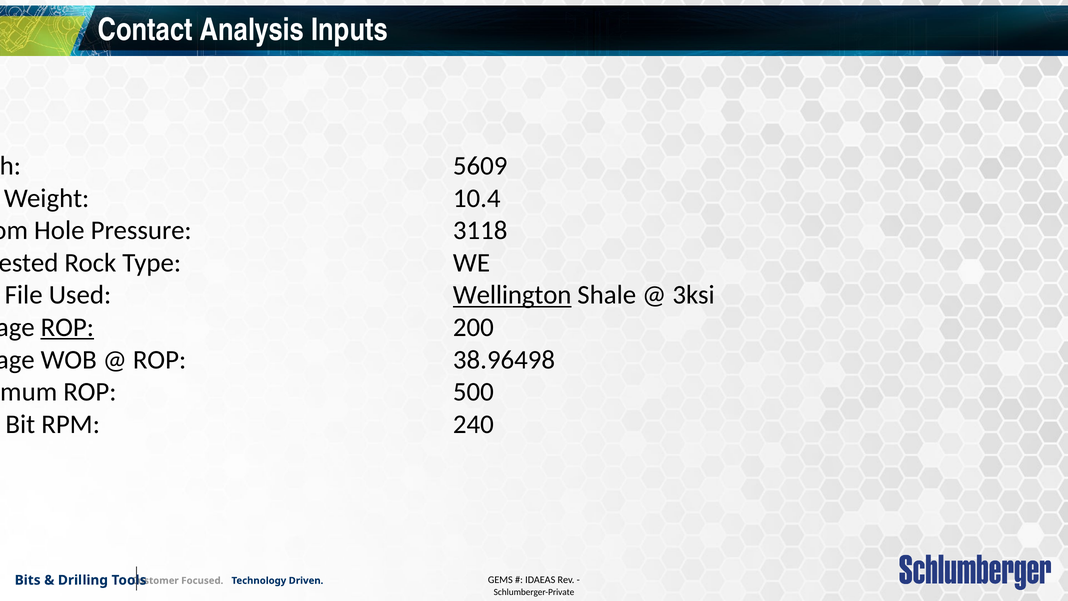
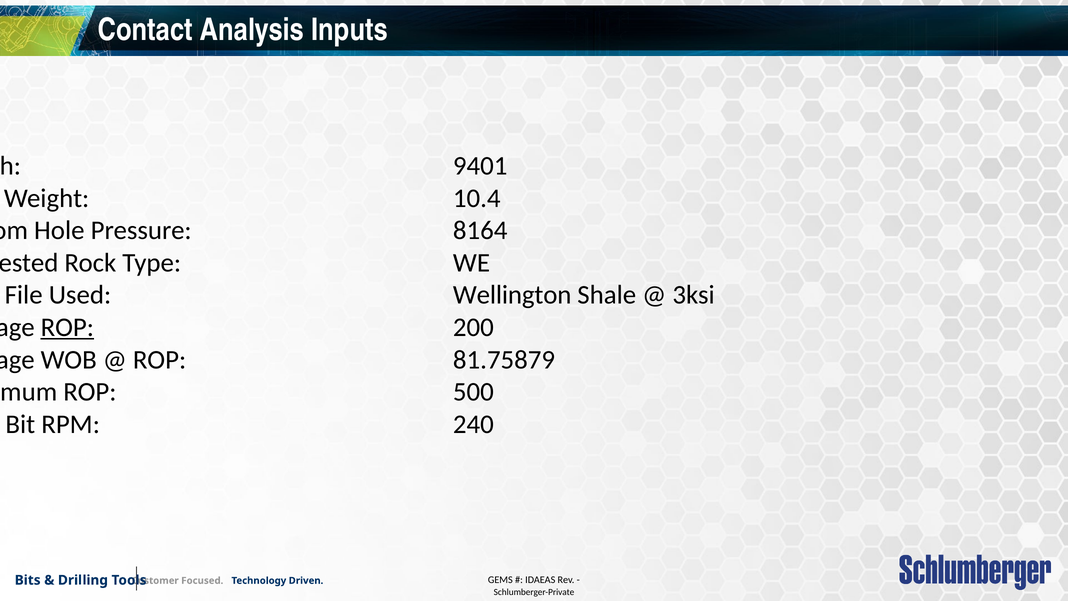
5609: 5609 -> 9401
3118: 3118 -> 8164
Wellington underline: present -> none
38.96498: 38.96498 -> 81.75879
